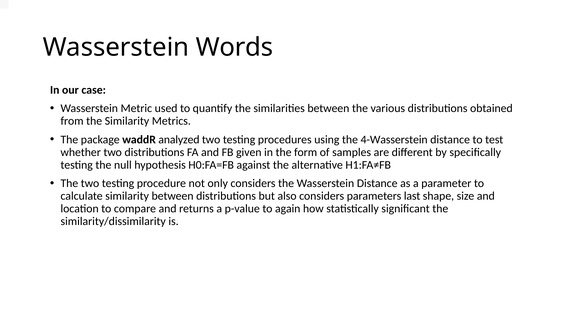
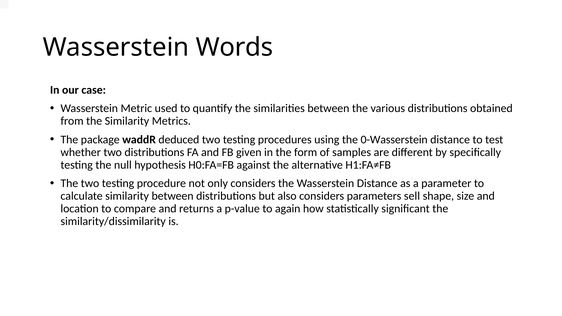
analyzed: analyzed -> deduced
4-Wasserstein: 4-Wasserstein -> 0-Wasserstein
last: last -> sell
